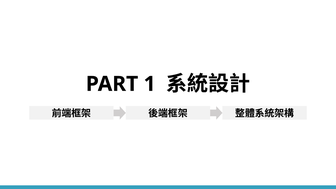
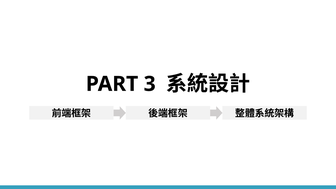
1: 1 -> 3
